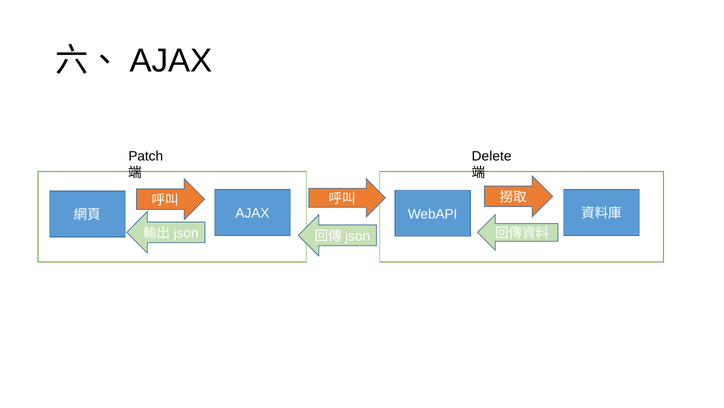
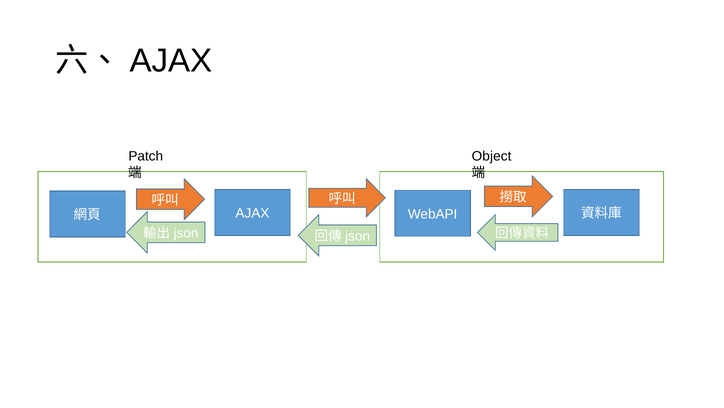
Delete: Delete -> Object
